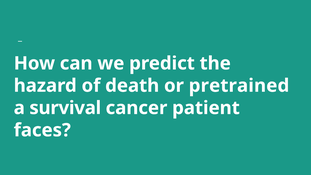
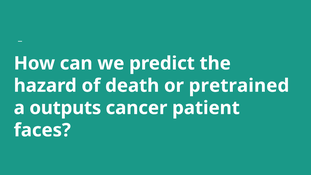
survival: survival -> outputs
